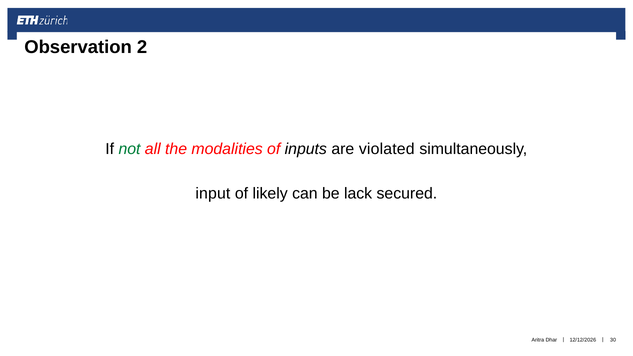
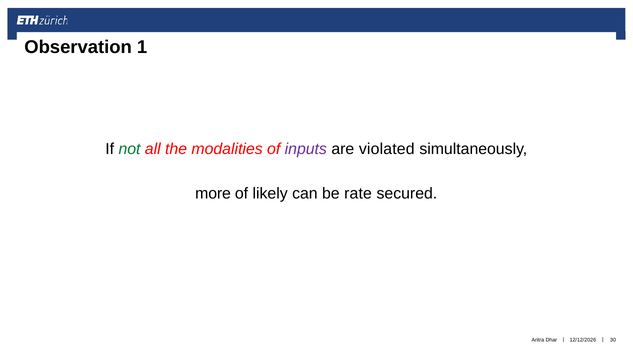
2: 2 -> 1
inputs colour: black -> purple
input: input -> more
lack: lack -> rate
